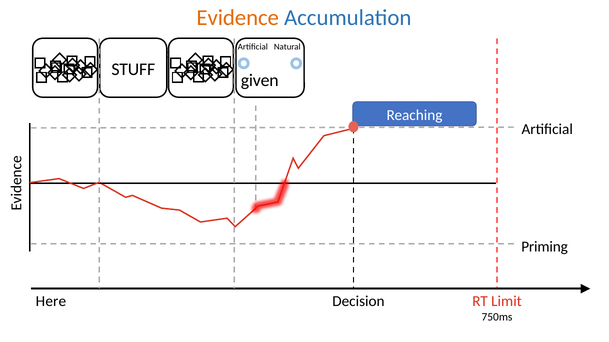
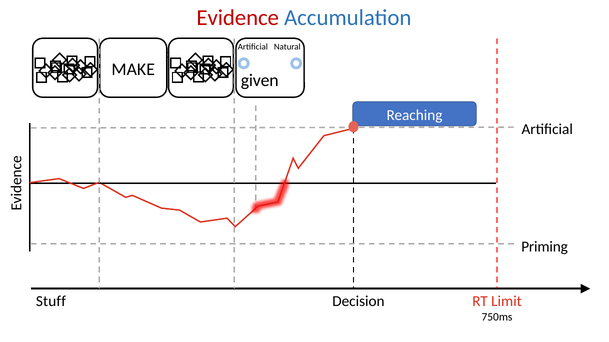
Evidence colour: orange -> red
STUFF: STUFF -> MAKE
Here: Here -> Stuff
